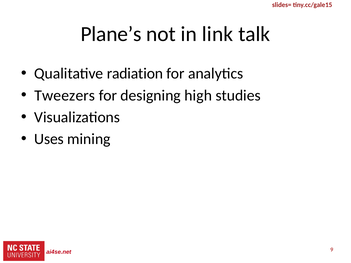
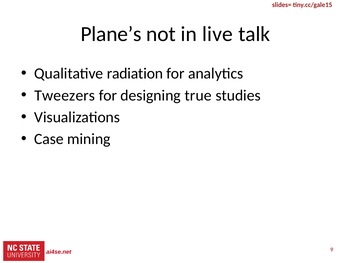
link: link -> live
high: high -> true
Uses: Uses -> Case
